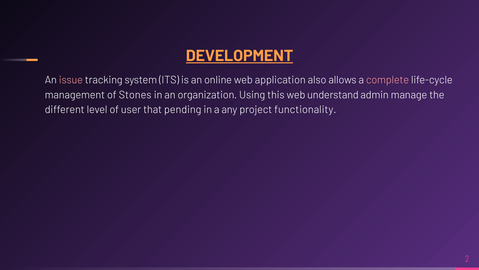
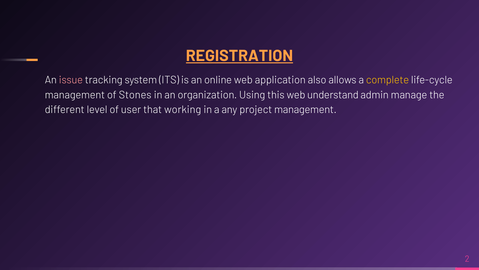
DEVELOPMENT: DEVELOPMENT -> REGISTRATION
complete colour: pink -> yellow
pending: pending -> working
project functionality: functionality -> management
